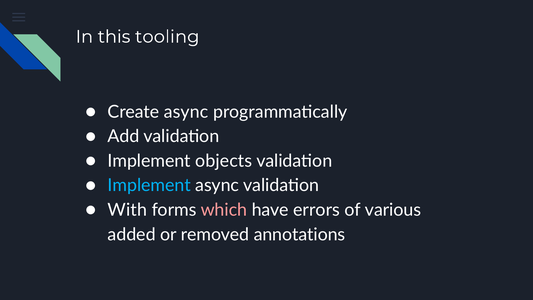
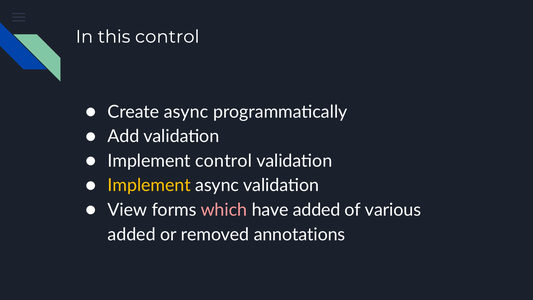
this tooling: tooling -> control
Implement objects: objects -> control
Implement at (149, 185) colour: light blue -> yellow
With: With -> View
have errors: errors -> added
